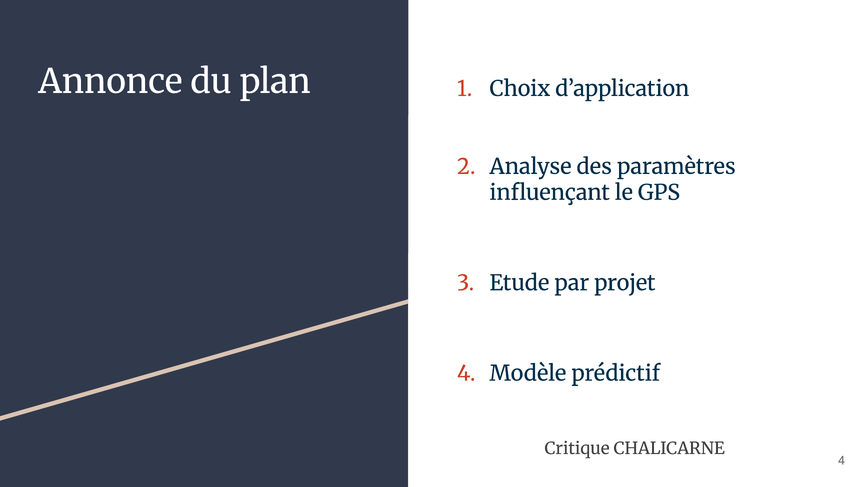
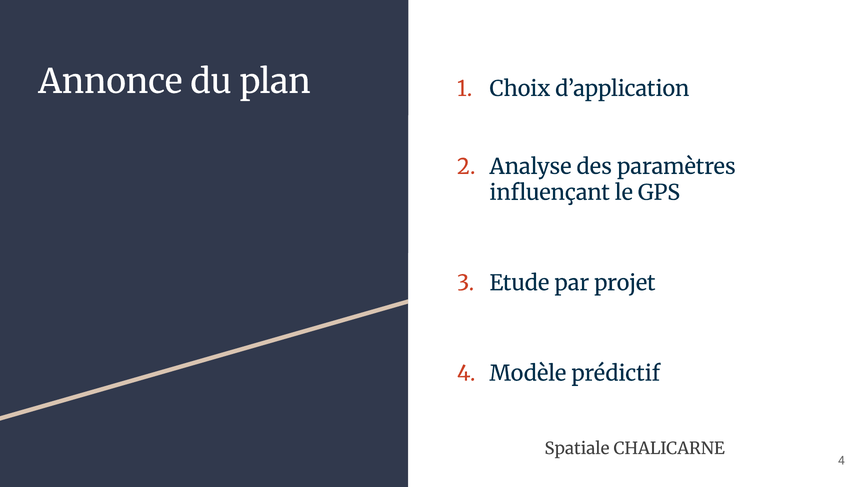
Critique: Critique -> Spatiale
